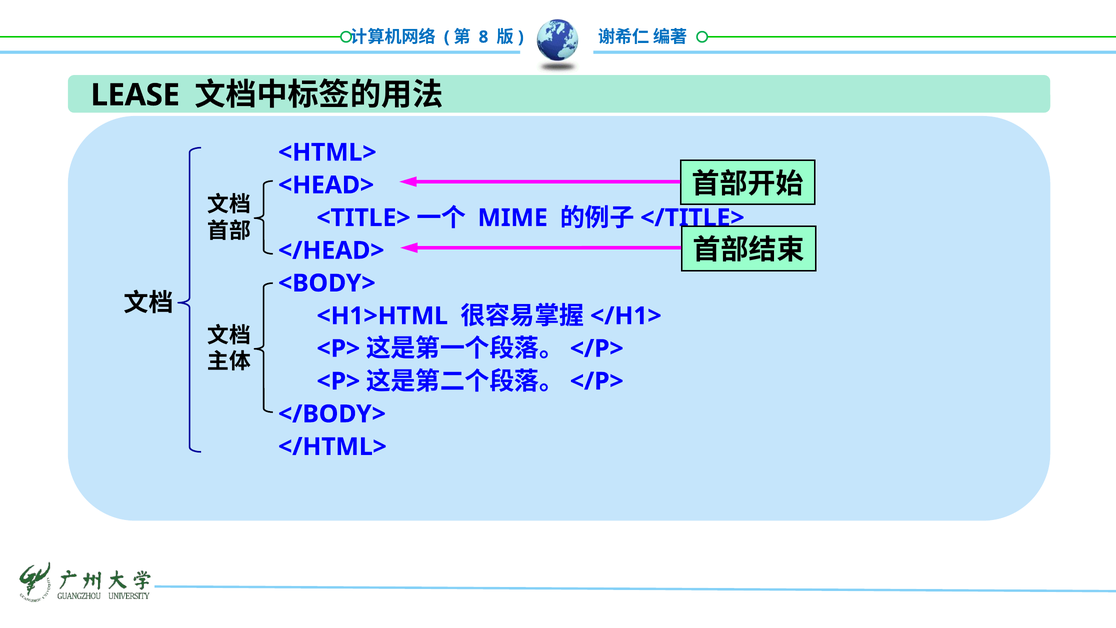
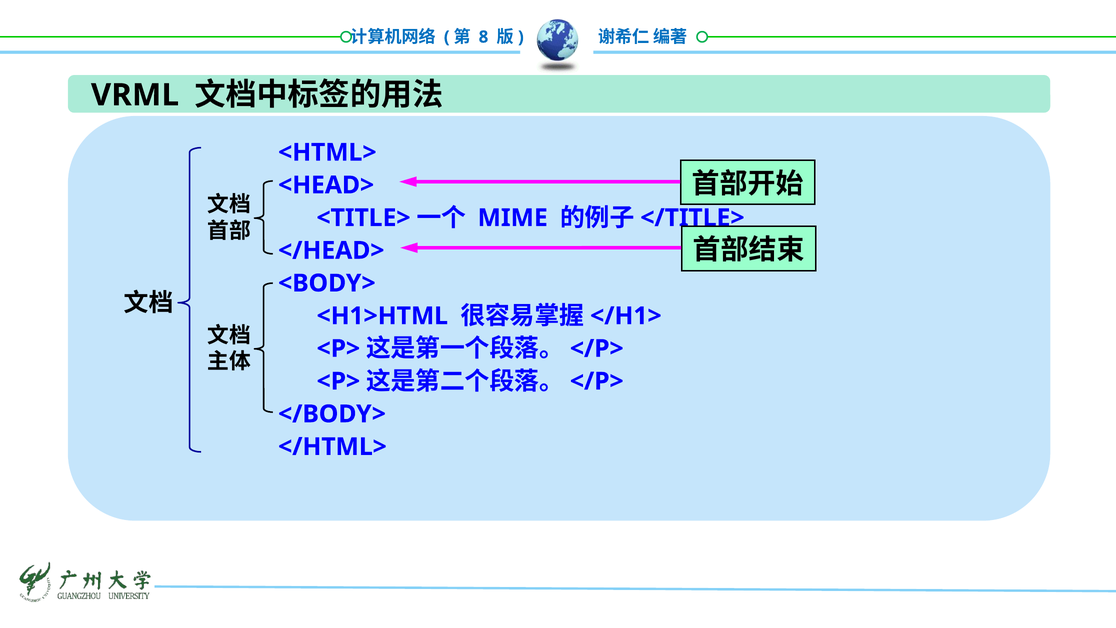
LEASE: LEASE -> VRML
